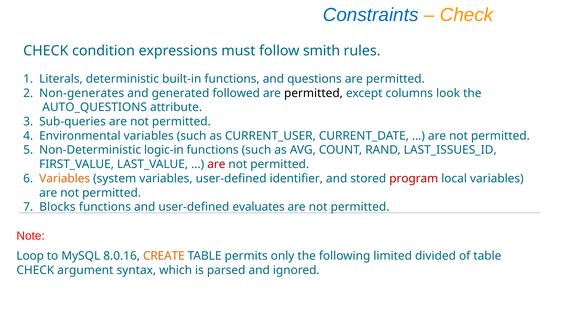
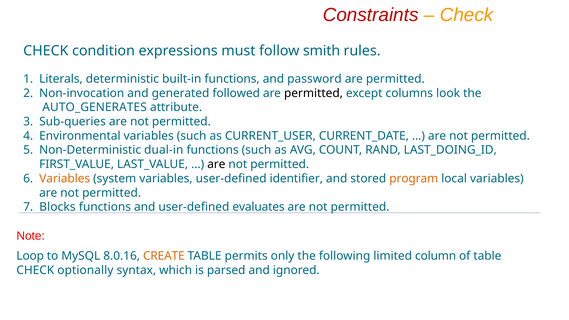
Constraints colour: blue -> red
questions: questions -> password
Non-generates: Non-generates -> Non-invocation
AUTO_QUESTIONS: AUTO_QUESTIONS -> AUTO_GENERATES
logic-in: logic-in -> dual-in
LAST_ISSUES_ID: LAST_ISSUES_ID -> LAST_DOING_ID
are at (216, 164) colour: red -> black
program colour: red -> orange
divided: divided -> column
argument: argument -> optionally
